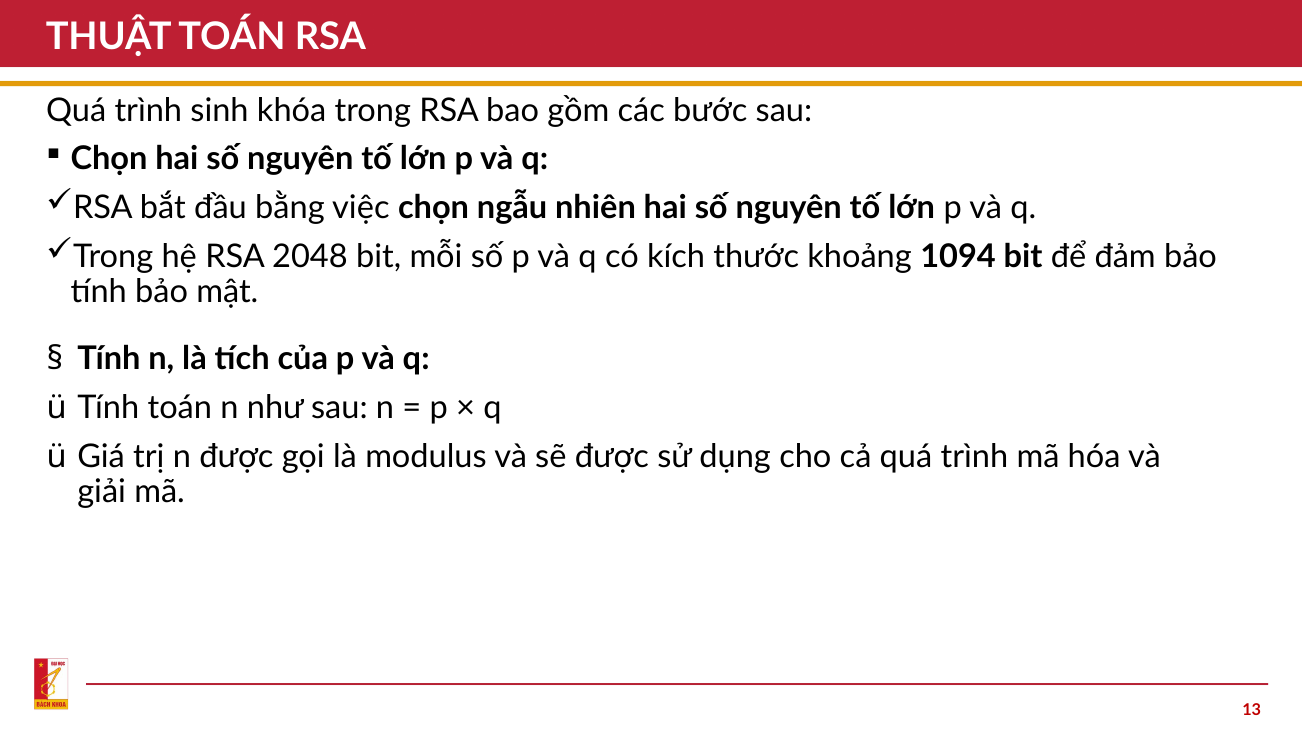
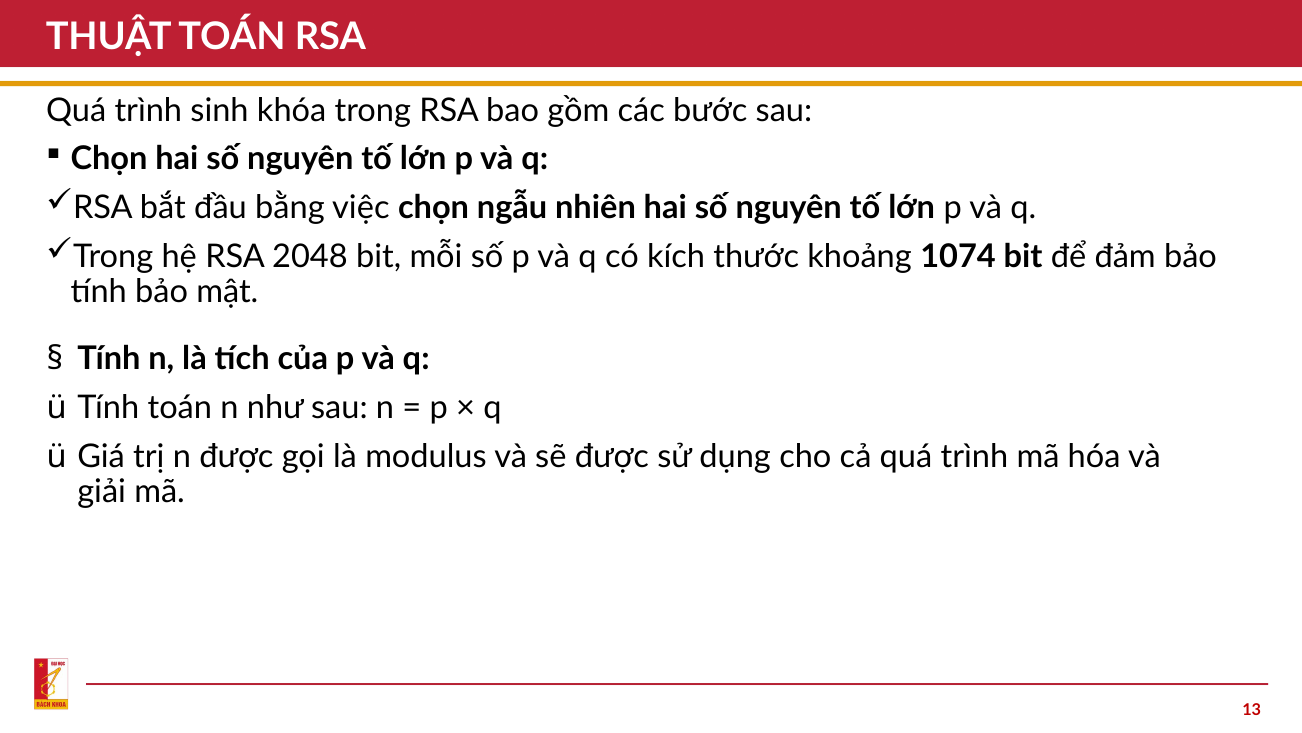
1094: 1094 -> 1074
